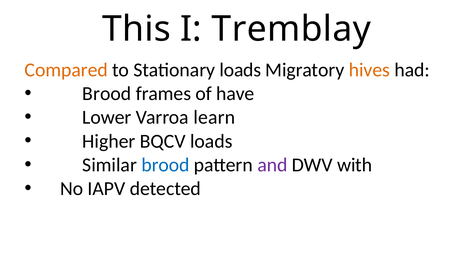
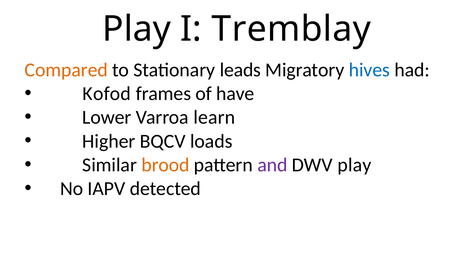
This at (136, 29): This -> Play
Stationary loads: loads -> leads
hives colour: orange -> blue
Brood at (107, 94): Brood -> Kofod
brood at (165, 165) colour: blue -> orange
DWV with: with -> play
